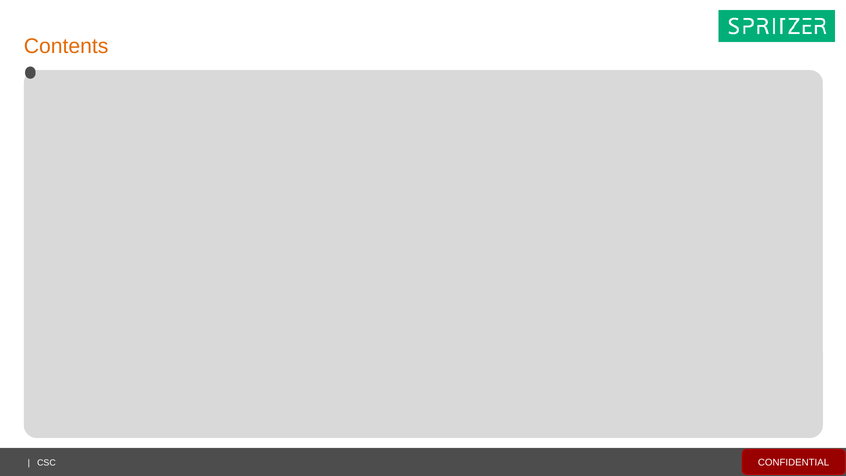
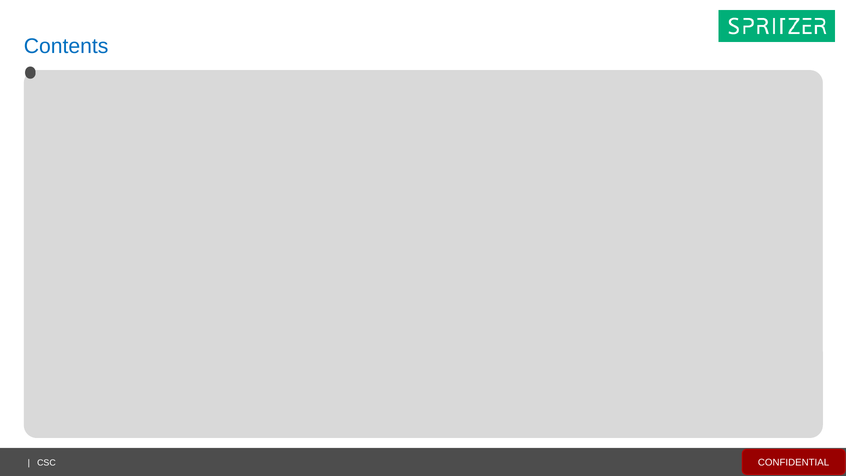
Contents colour: orange -> blue
